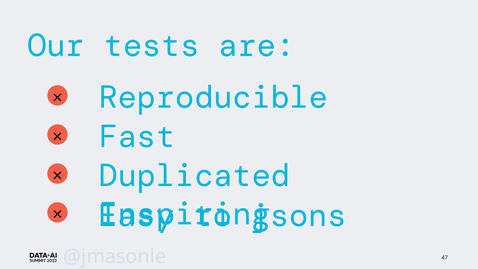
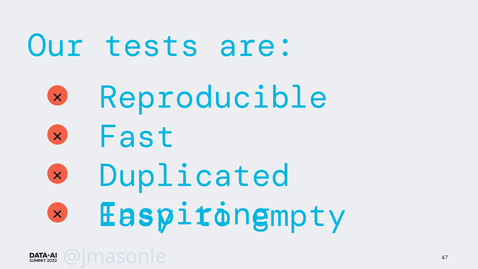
jsons: jsons -> empty
